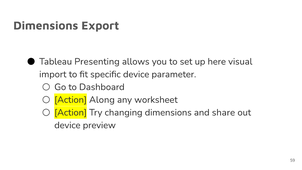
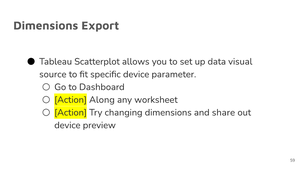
Presenting: Presenting -> Scatterplot
here: here -> data
import: import -> source
